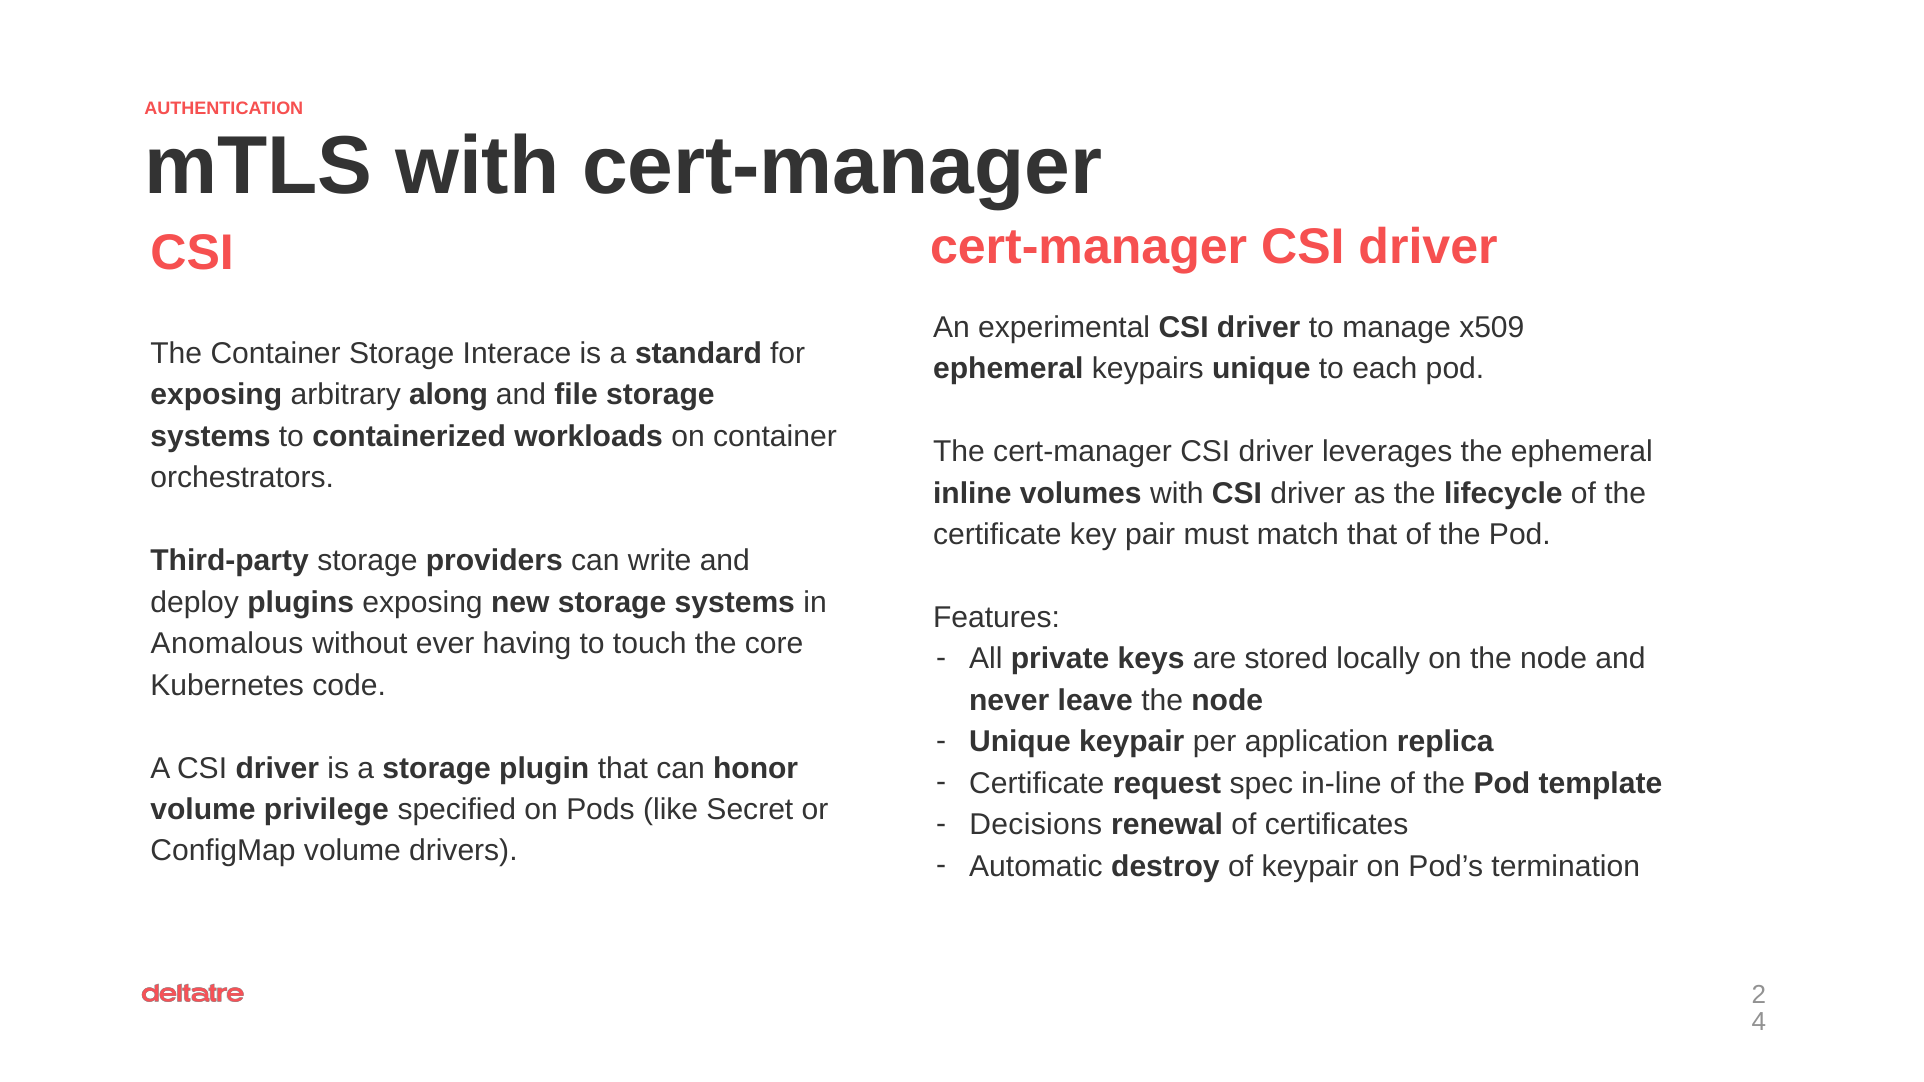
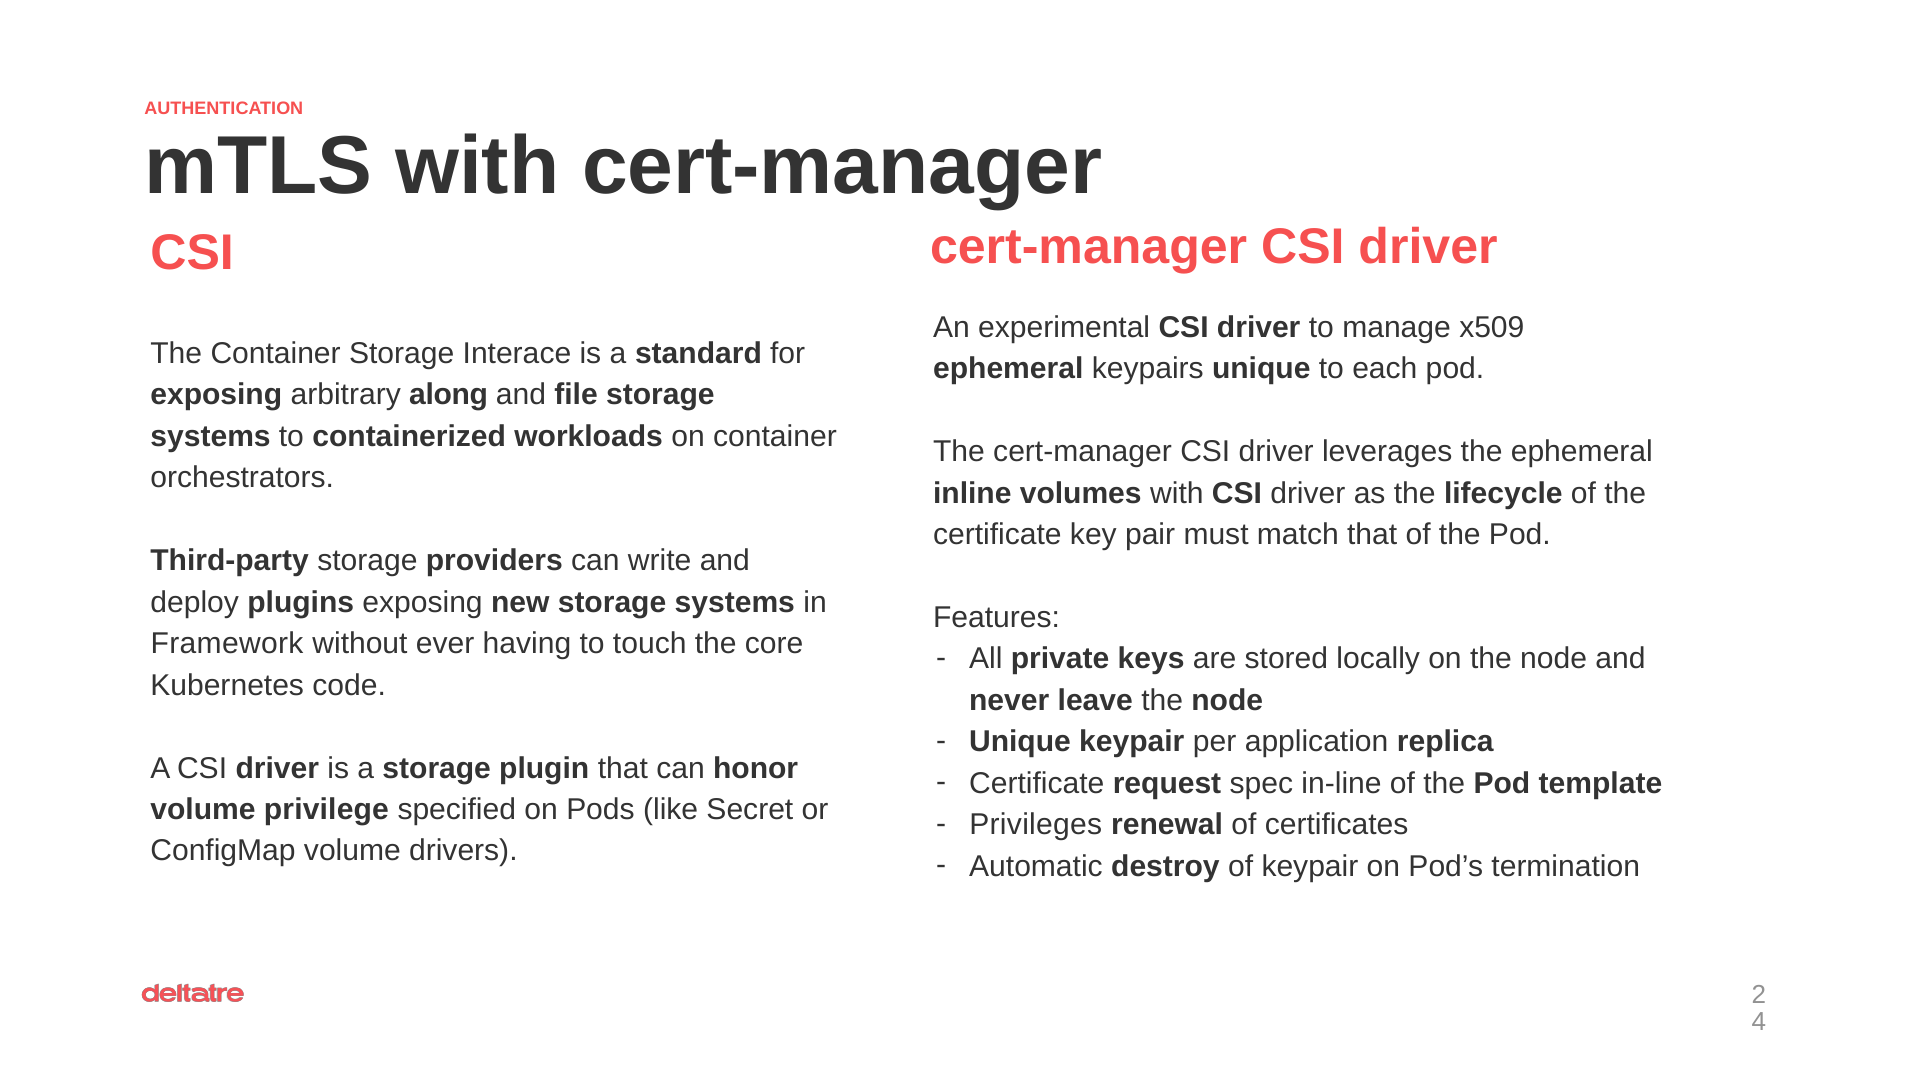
Anomalous: Anomalous -> Framework
Decisions: Decisions -> Privileges
